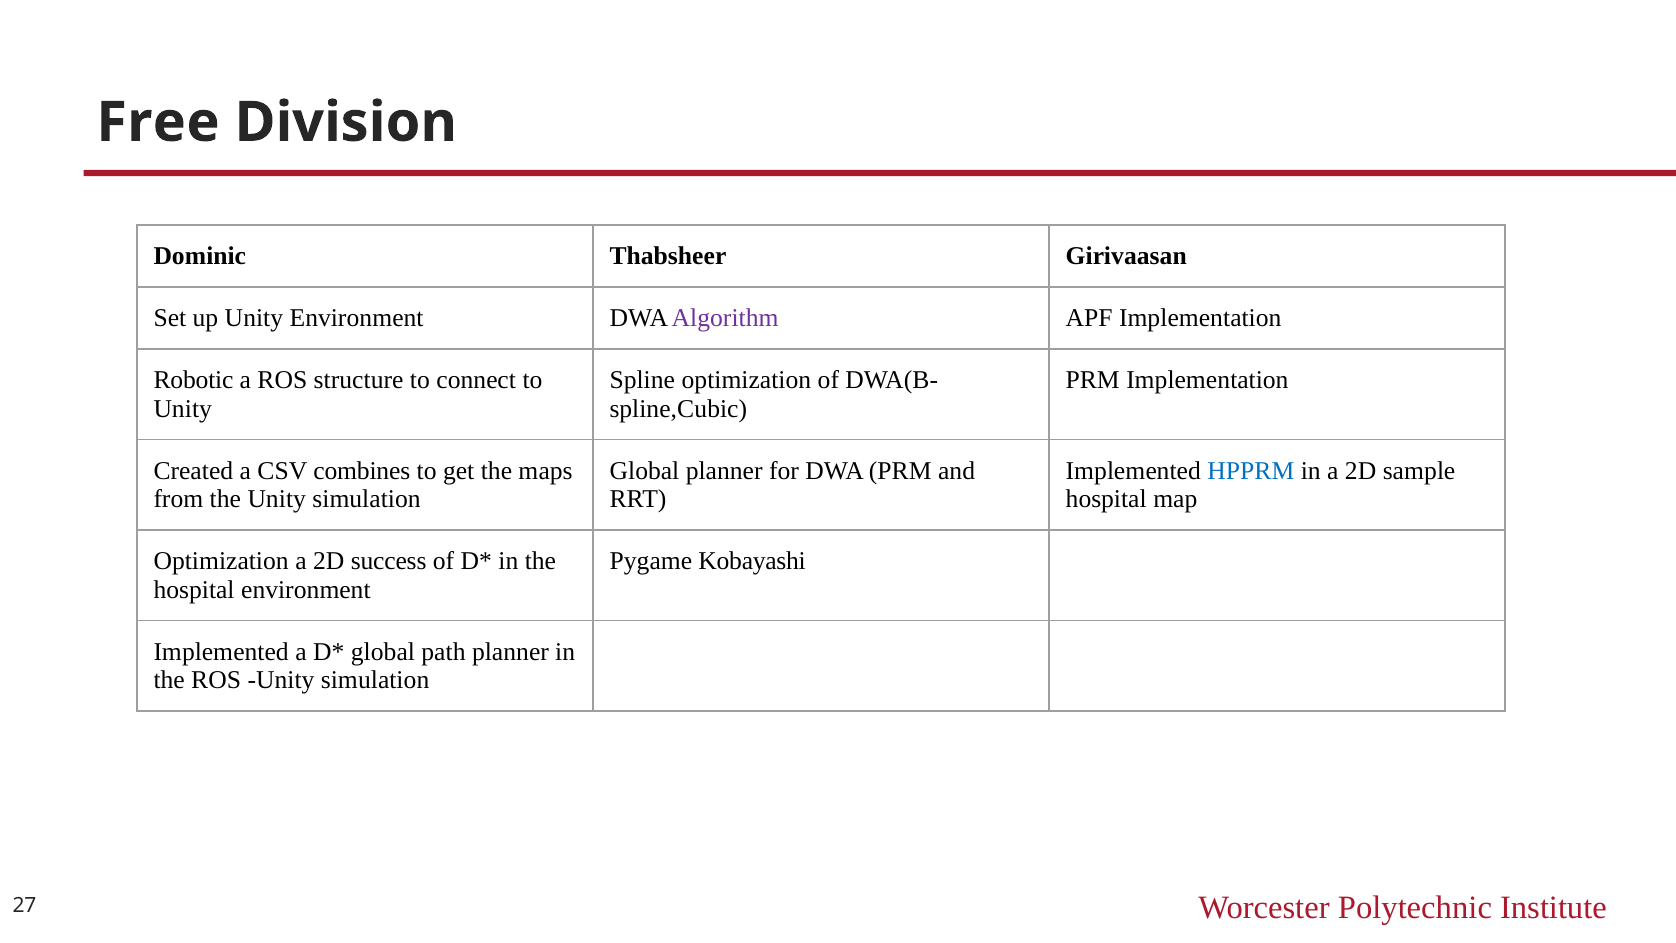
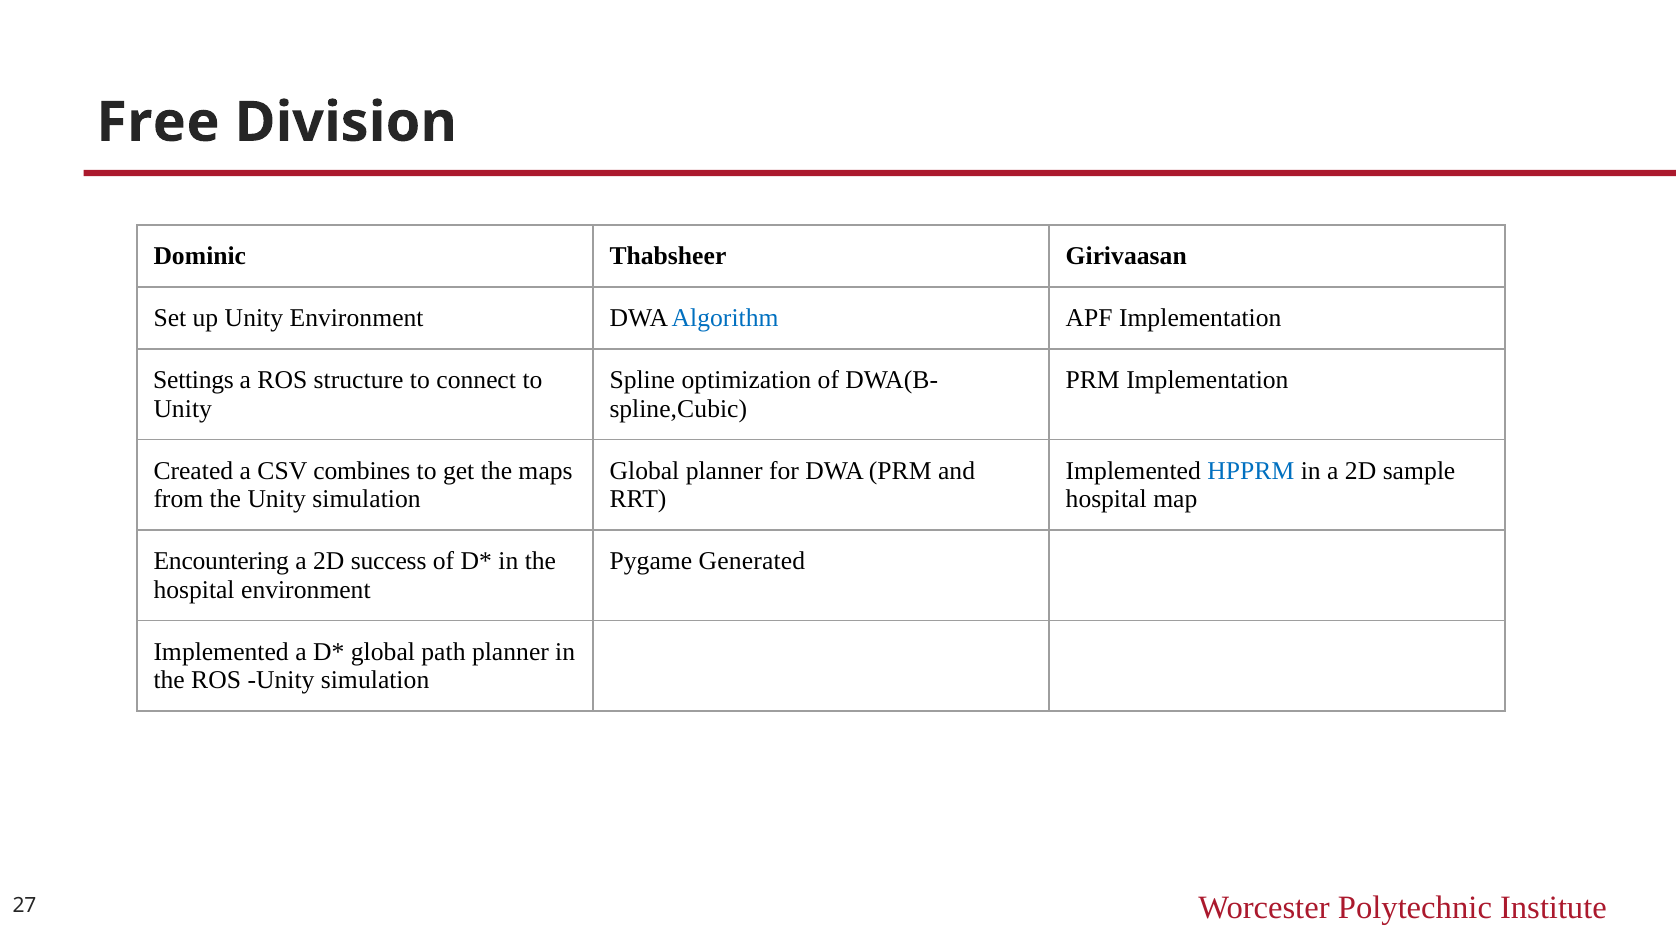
Algorithm colour: purple -> blue
Robotic: Robotic -> Settings
Optimization at (221, 561): Optimization -> Encountering
Kobayashi: Kobayashi -> Generated
